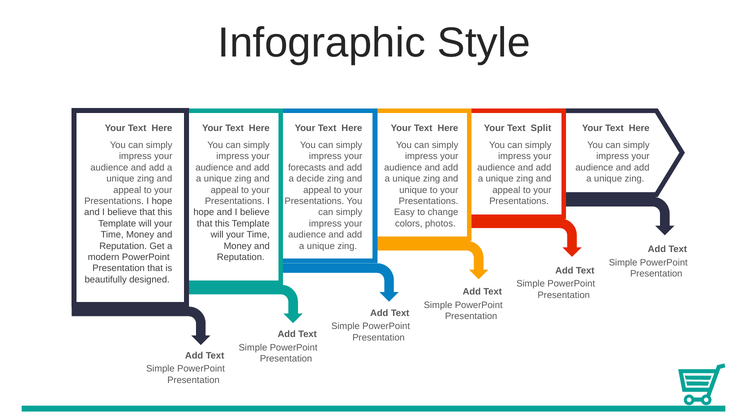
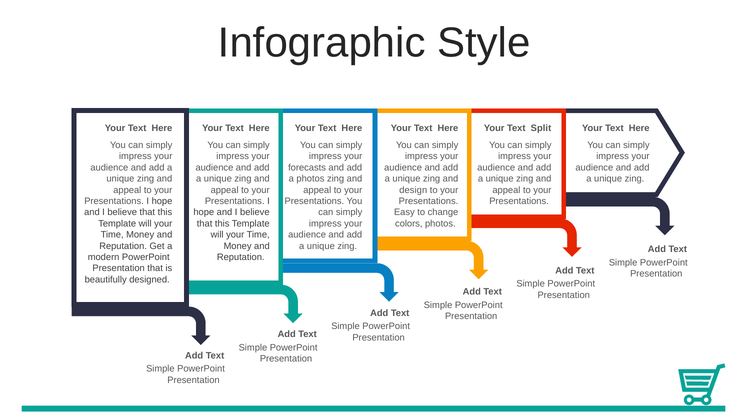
a decide: decide -> photos
unique at (413, 190): unique -> design
